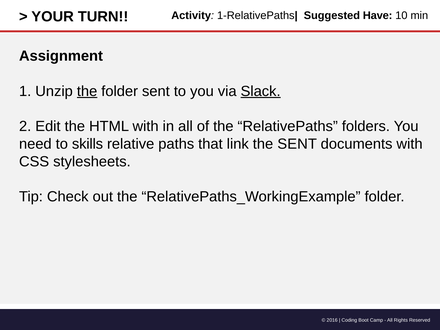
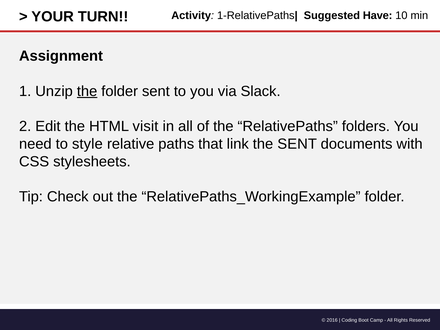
Slack underline: present -> none
HTML with: with -> visit
skills: skills -> style
